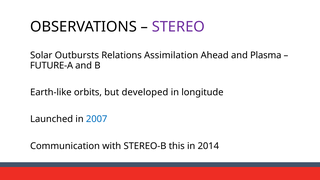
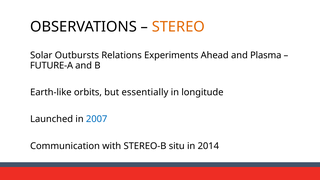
STEREO colour: purple -> orange
Assimilation: Assimilation -> Experiments
developed: developed -> essentially
this: this -> situ
